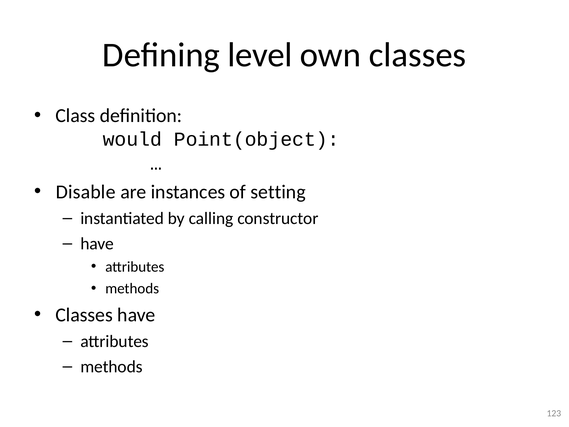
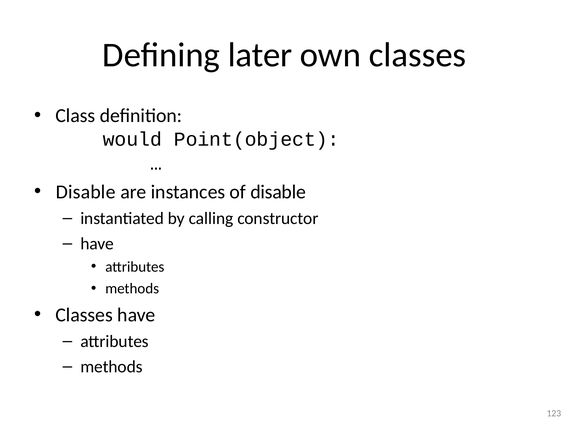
level: level -> later
of setting: setting -> disable
